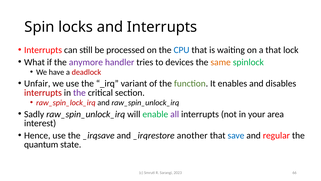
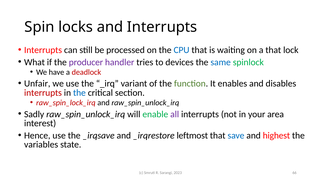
anymore: anymore -> producer
same colour: orange -> blue
the at (79, 93) colour: purple -> blue
another: another -> leftmost
regular: regular -> highest
quantum: quantum -> variables
